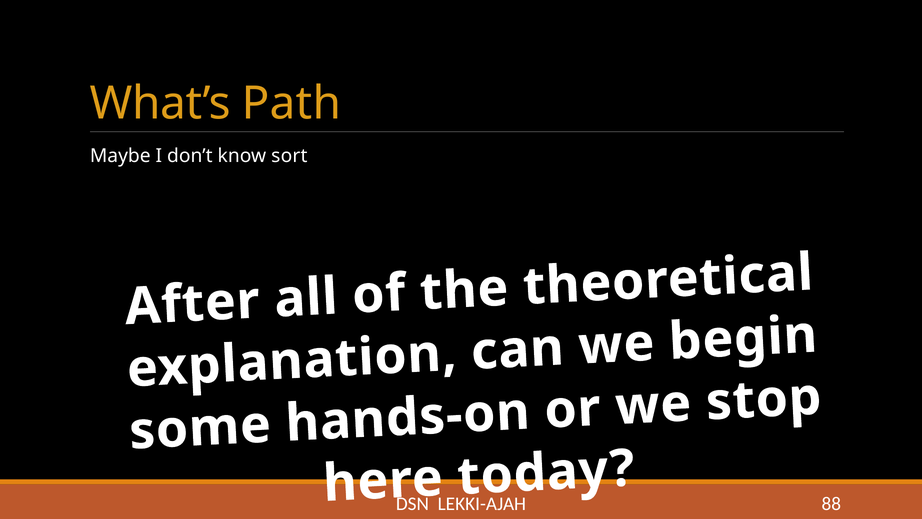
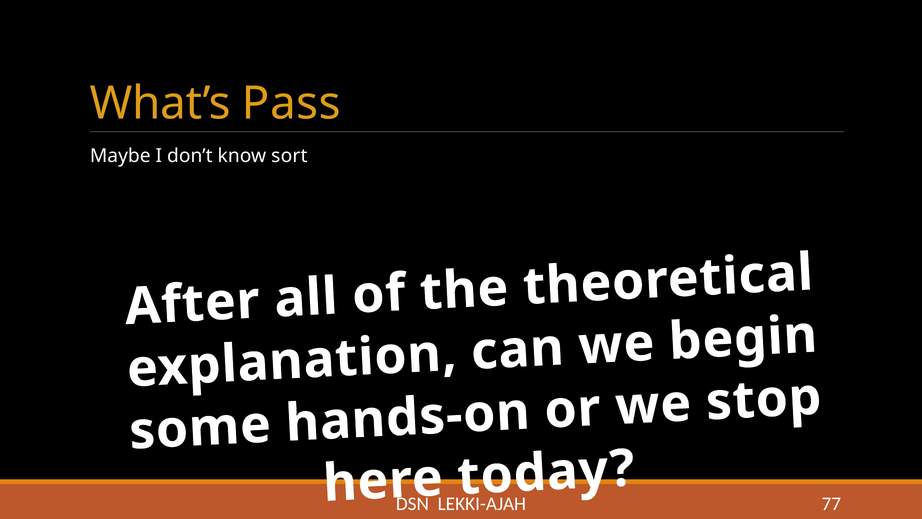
Path: Path -> Pass
88: 88 -> 77
